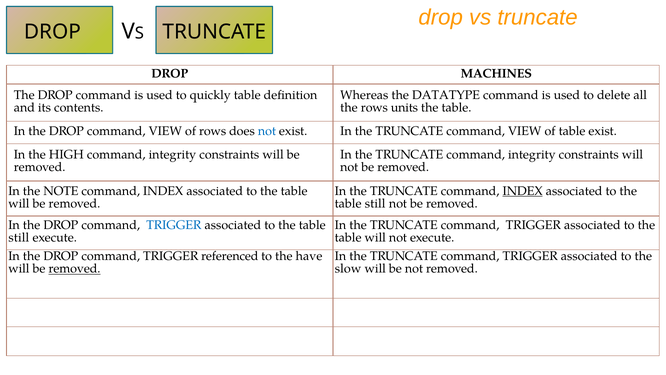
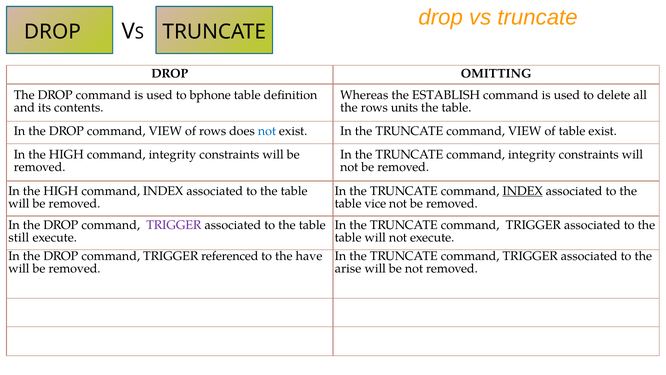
MACHINES: MACHINES -> OMITTING
quickly: quickly -> bphone
DATATYPE: DATATYPE -> ESTABLISH
NOTE at (61, 191): NOTE -> HIGH
still at (375, 203): still -> vice
TRIGGER at (174, 225) colour: blue -> purple
removed at (75, 269) underline: present -> none
slow: slow -> arise
